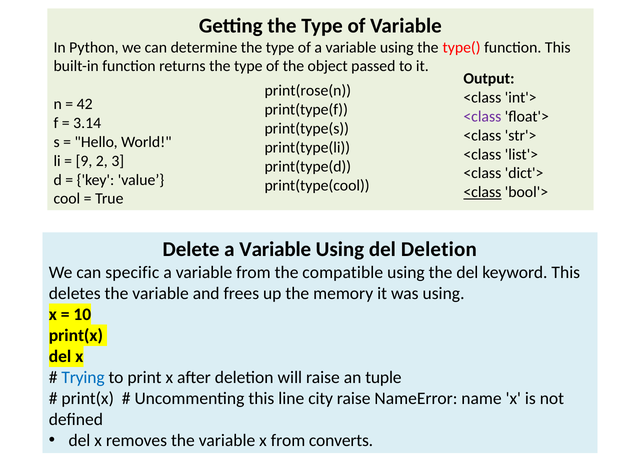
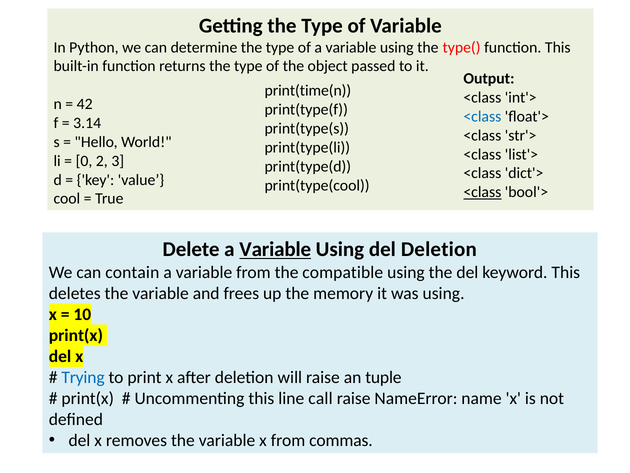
print(rose(n: print(rose(n -> print(time(n
<class at (482, 116) colour: purple -> blue
9: 9 -> 0
Variable at (275, 249) underline: none -> present
specific: specific -> contain
city: city -> call
converts: converts -> commas
